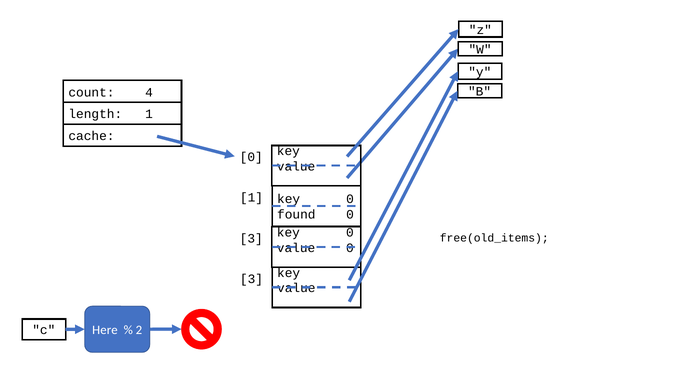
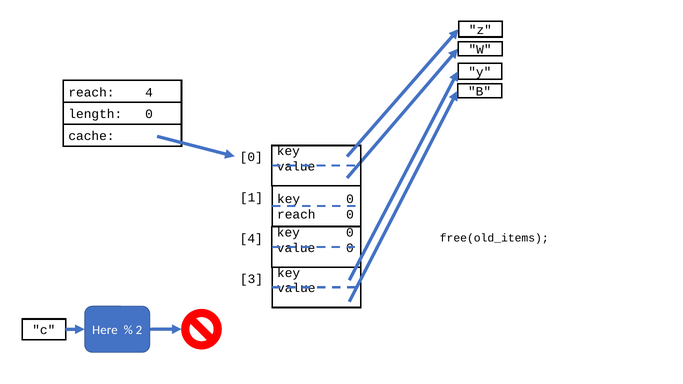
count at (91, 92): count -> reach
length 1: 1 -> 0
found at (296, 215): found -> reach
3 at (251, 239): 3 -> 4
